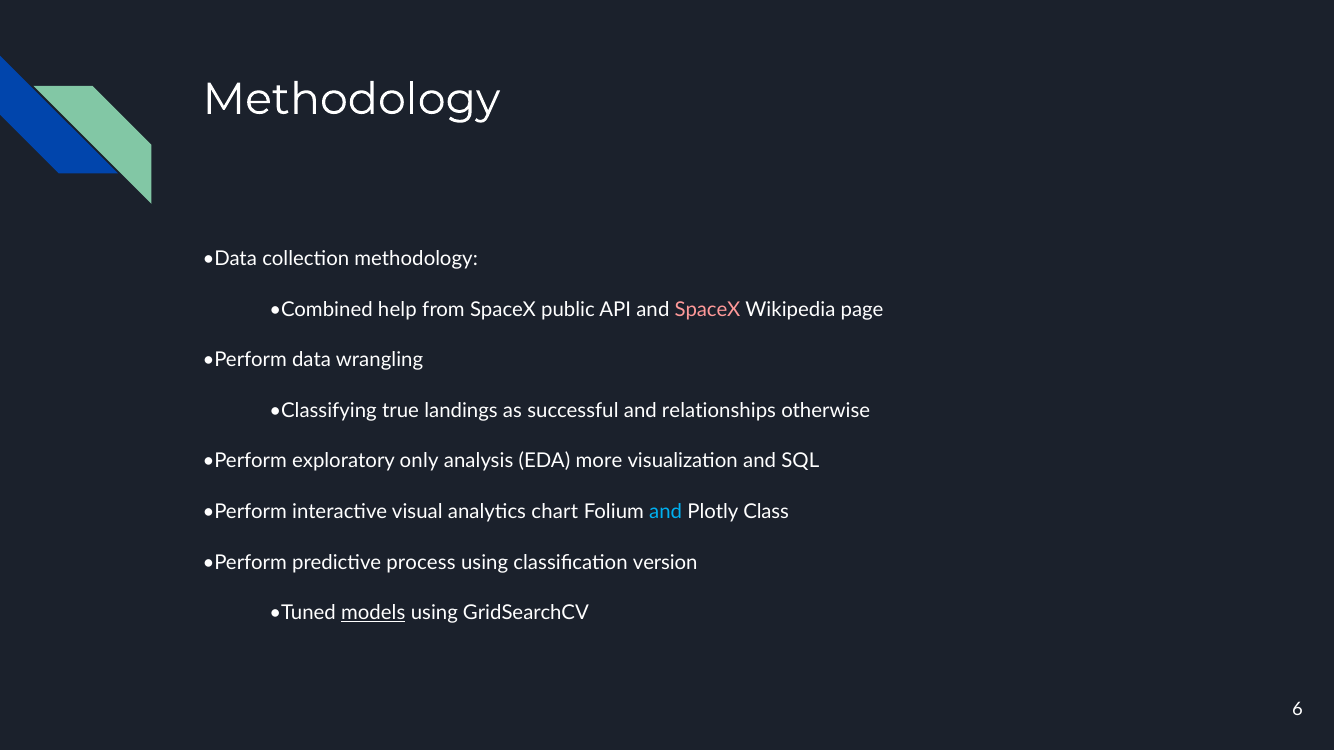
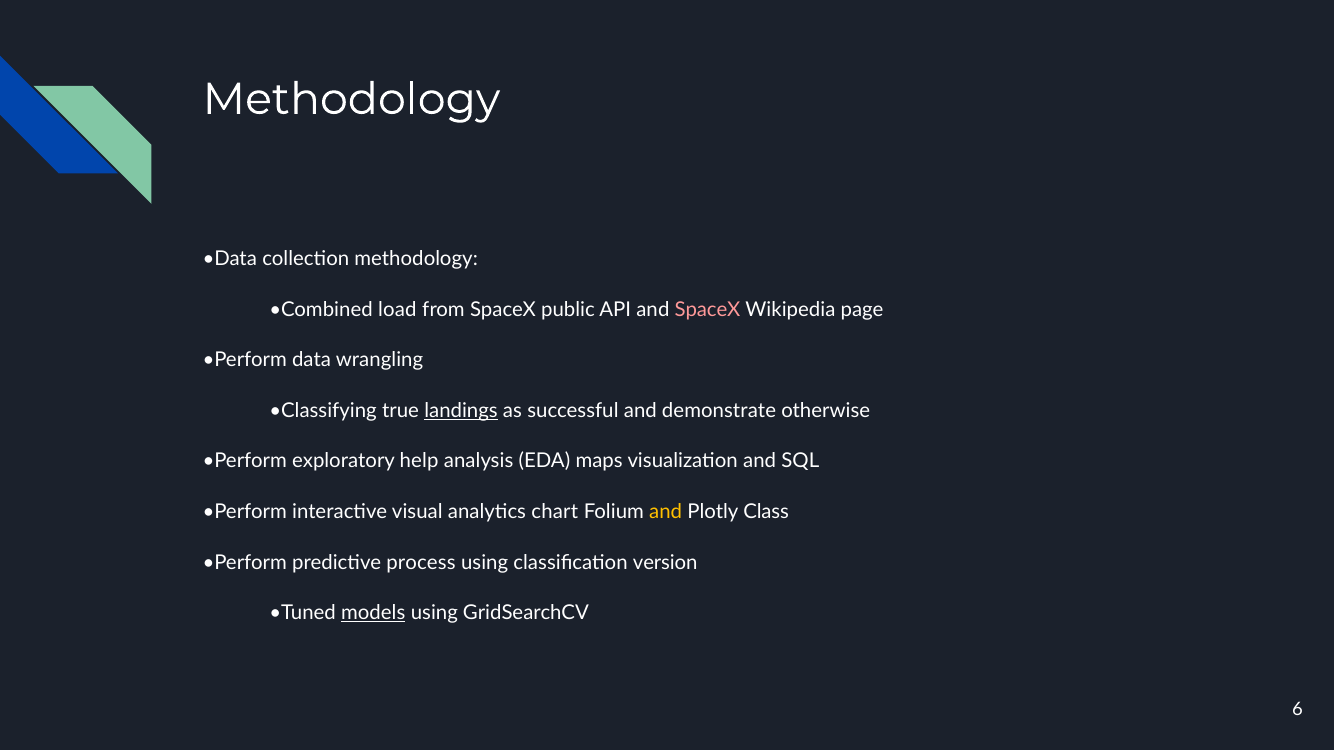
help: help -> load
landings underline: none -> present
relationships: relationships -> demonstrate
only: only -> help
more: more -> maps
and at (666, 512) colour: light blue -> yellow
